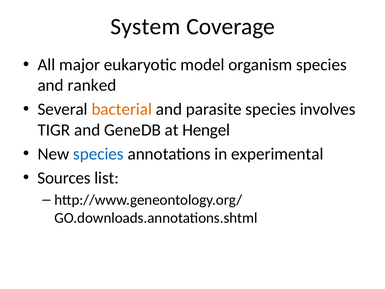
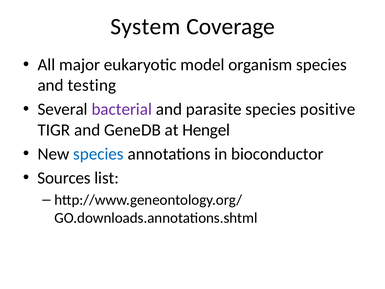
ranked: ranked -> testing
bacterial colour: orange -> purple
involves: involves -> positive
experimental: experimental -> bioconductor
